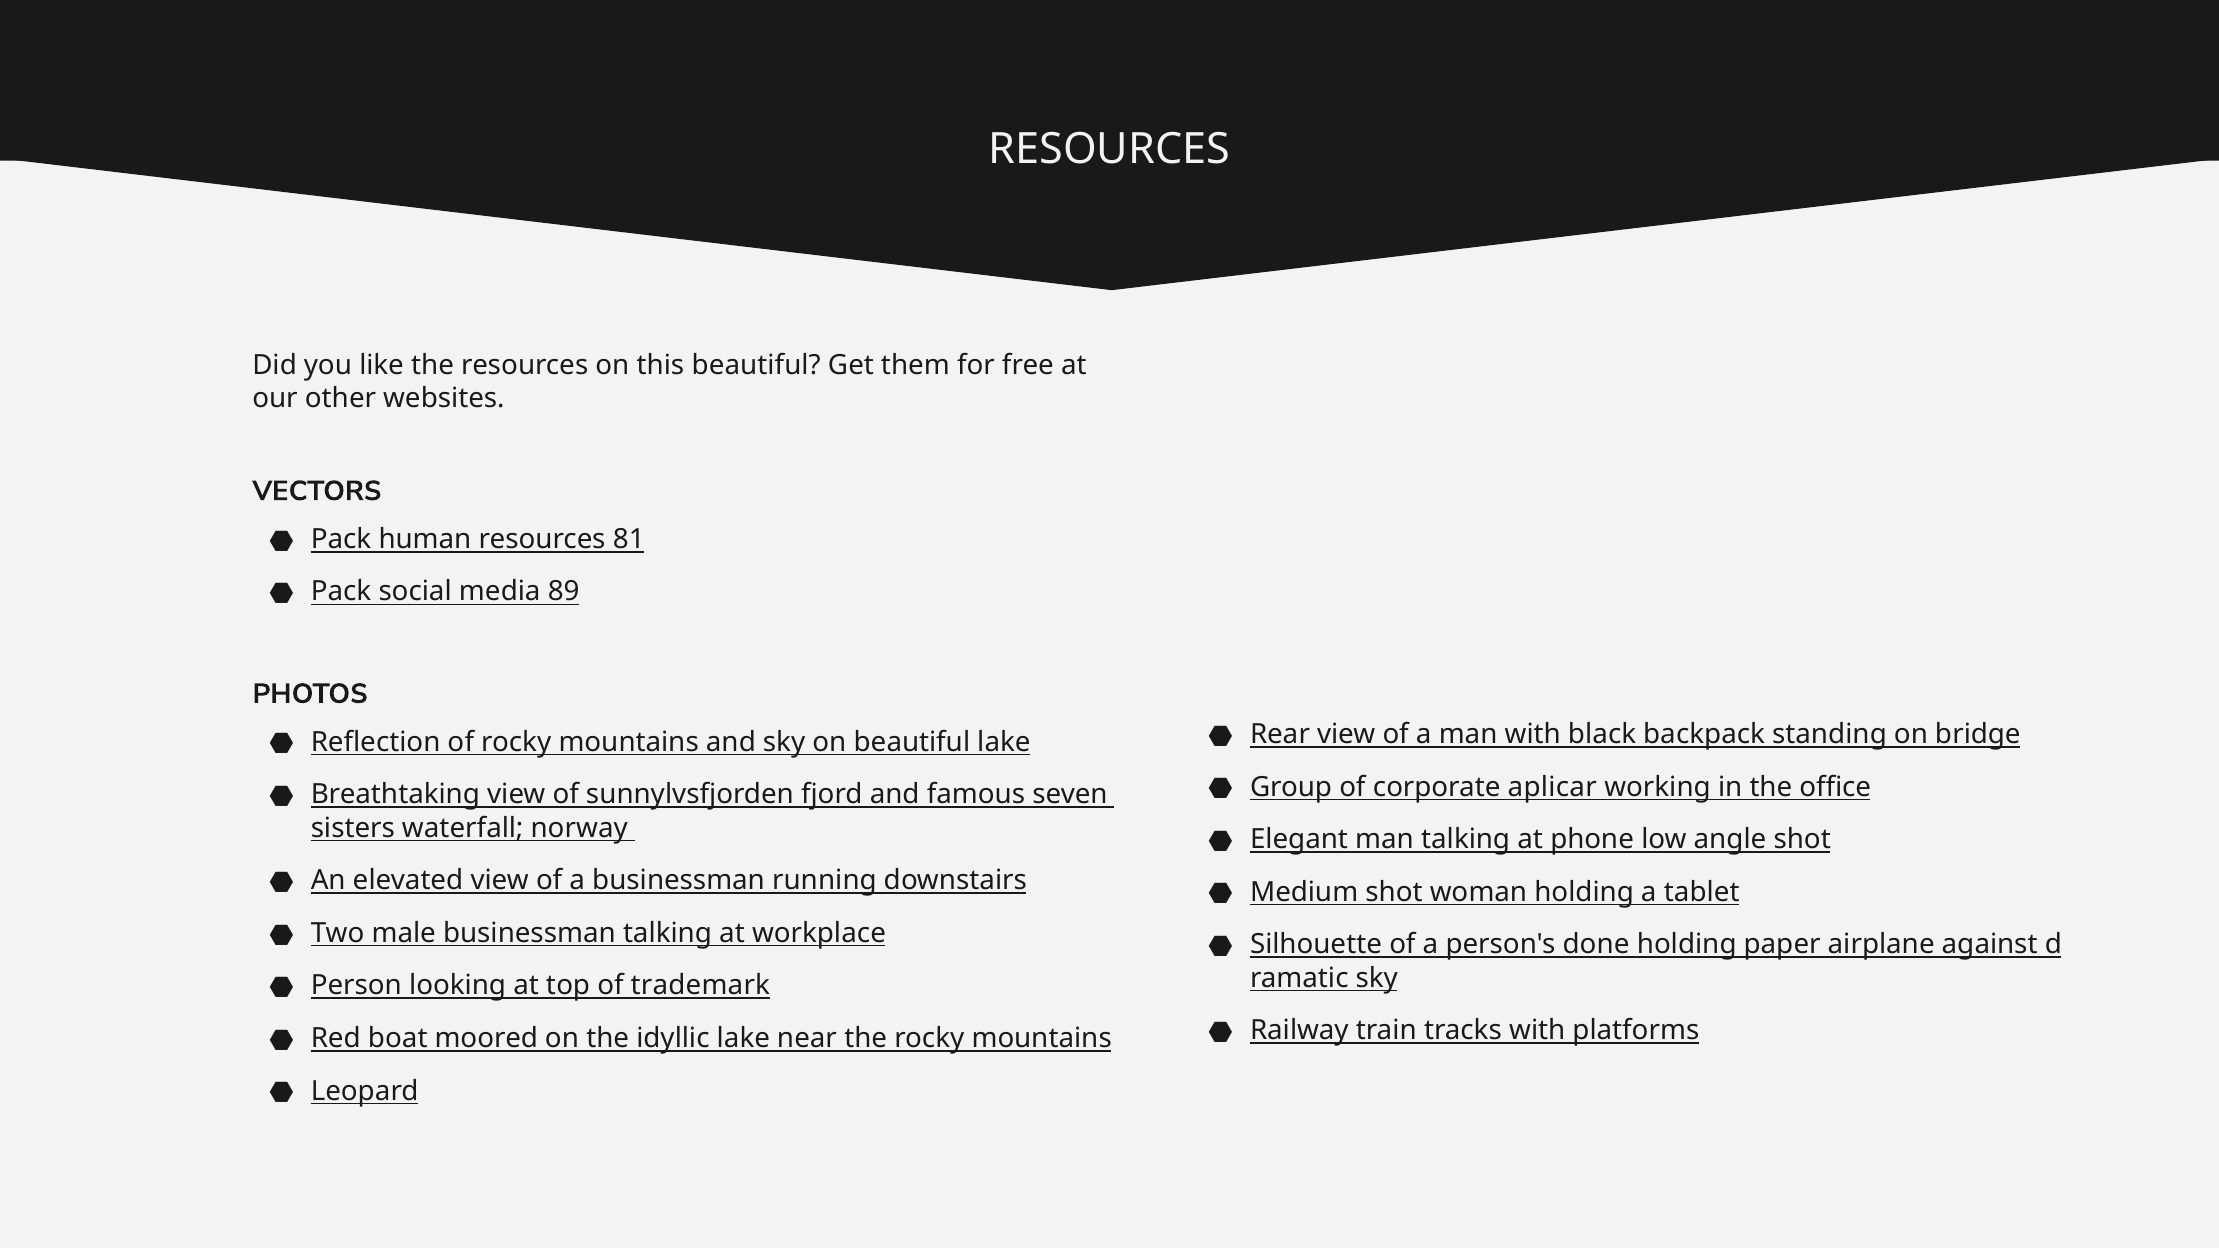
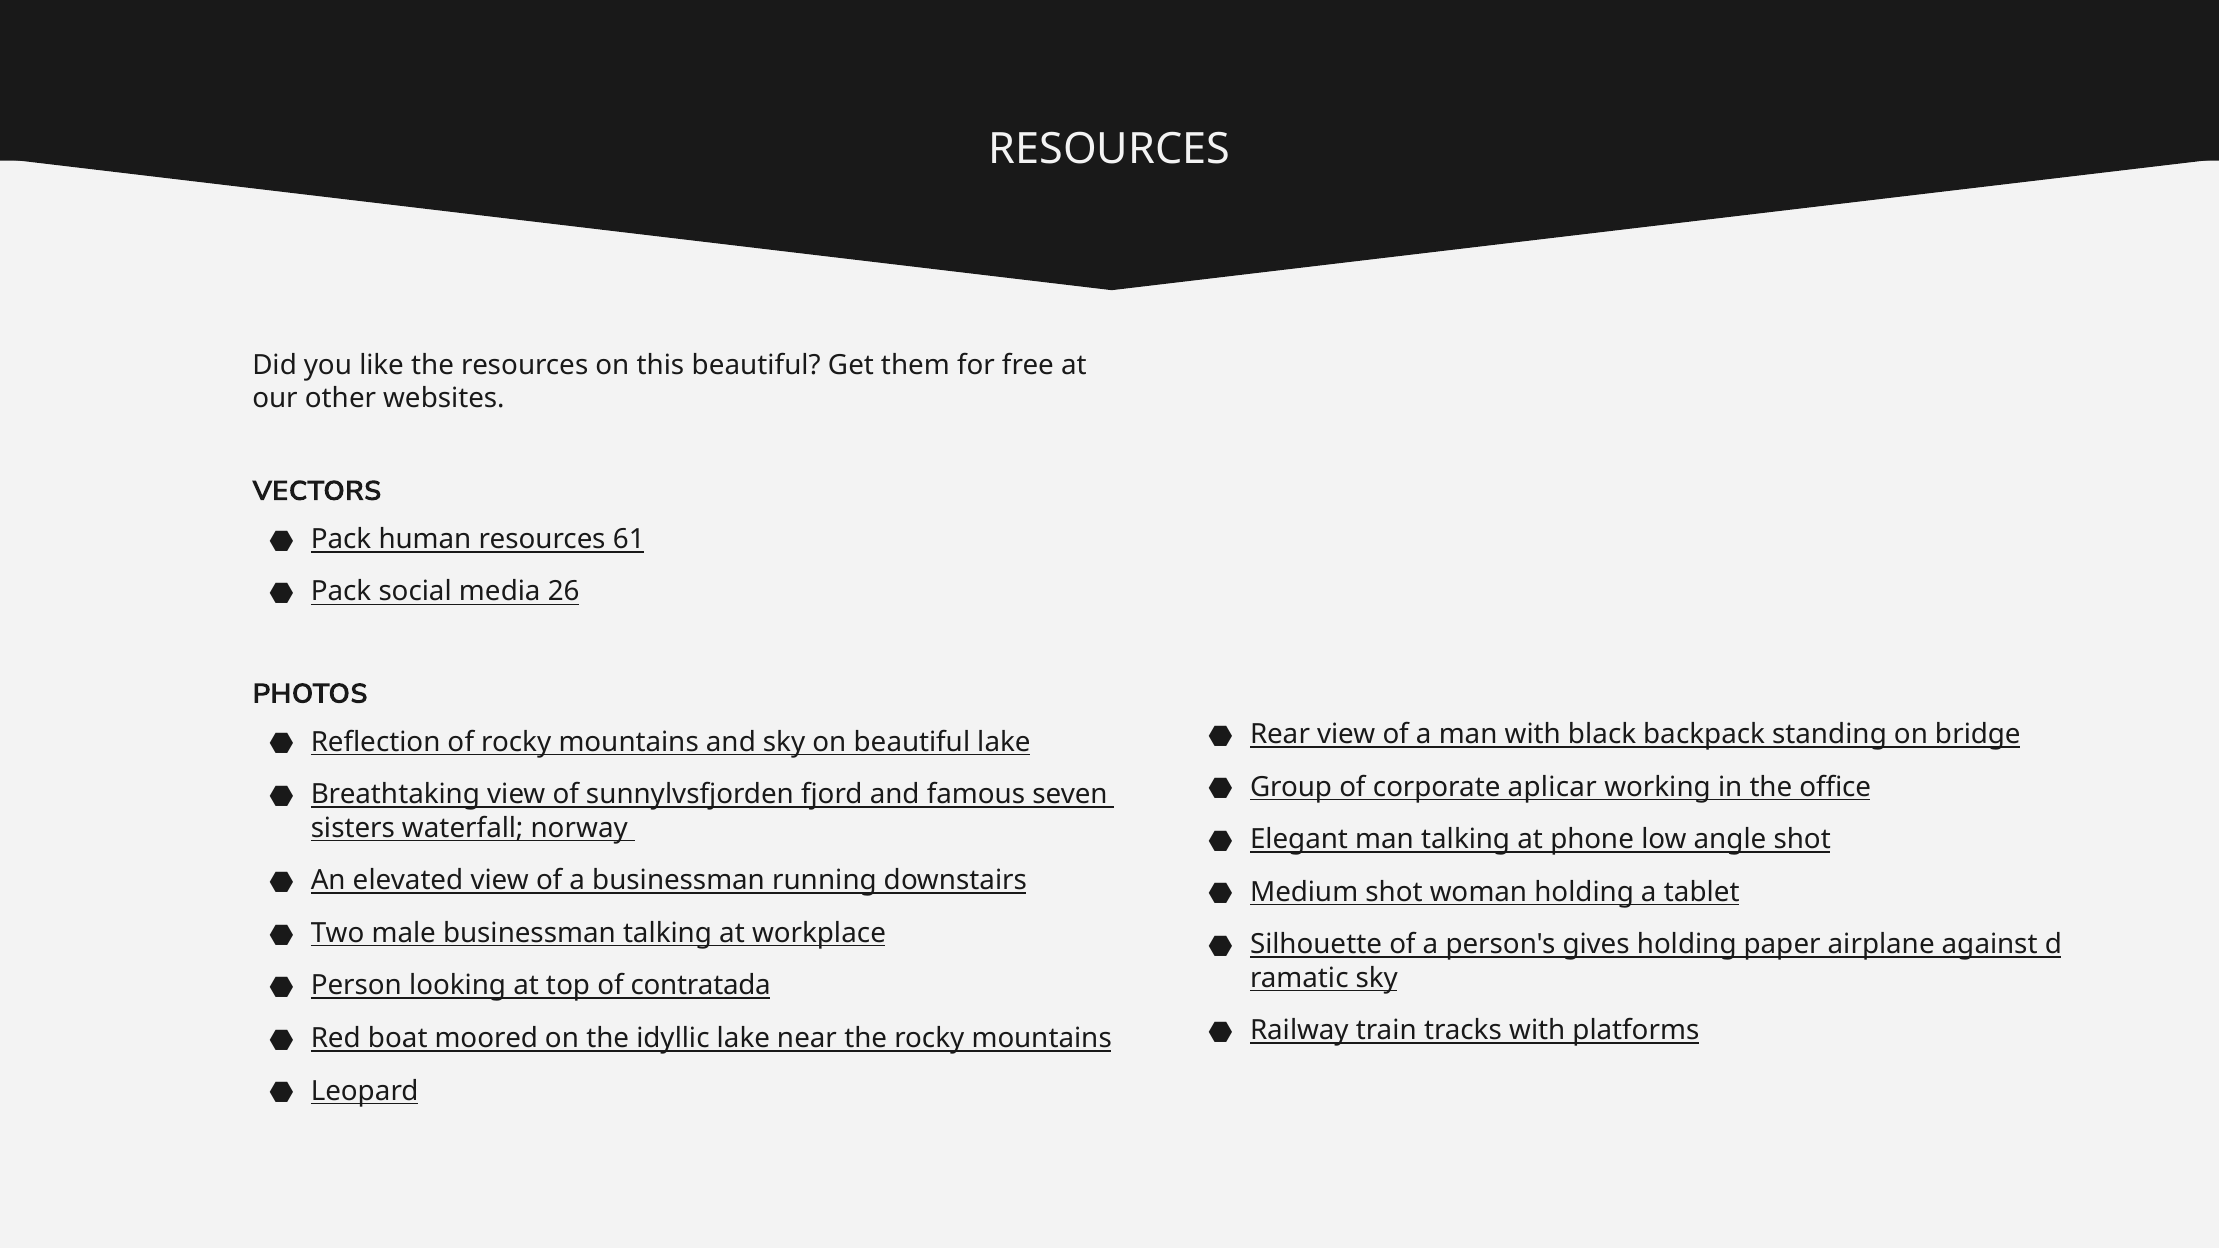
81: 81 -> 61
89: 89 -> 26
done: done -> gives
trademark: trademark -> contratada
